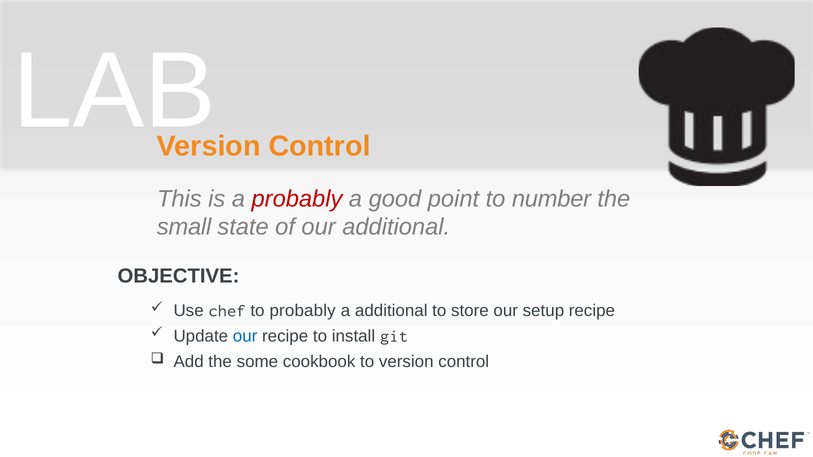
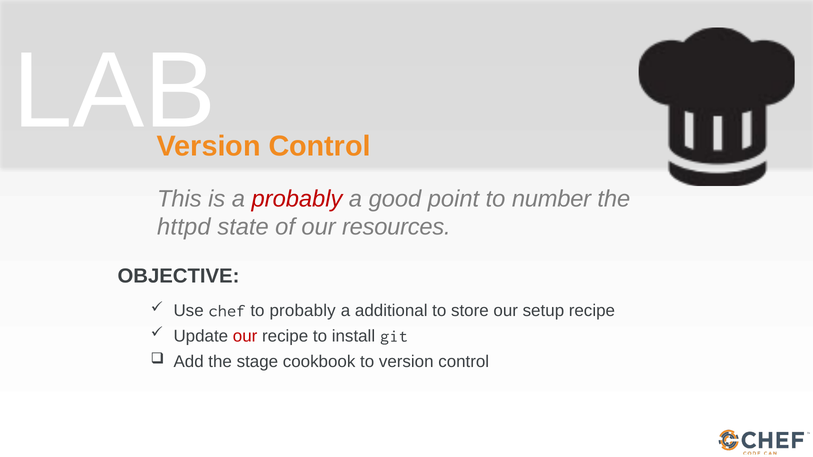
small: small -> httpd
our additional: additional -> resources
our at (245, 336) colour: blue -> red
some: some -> stage
